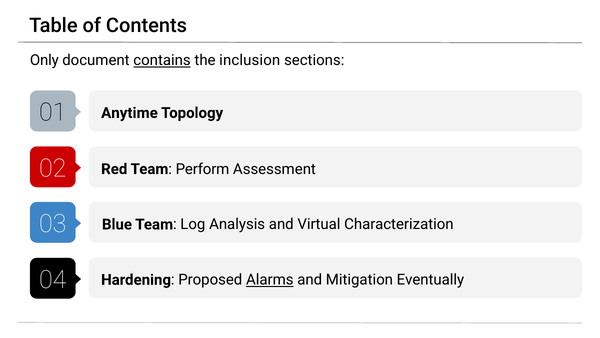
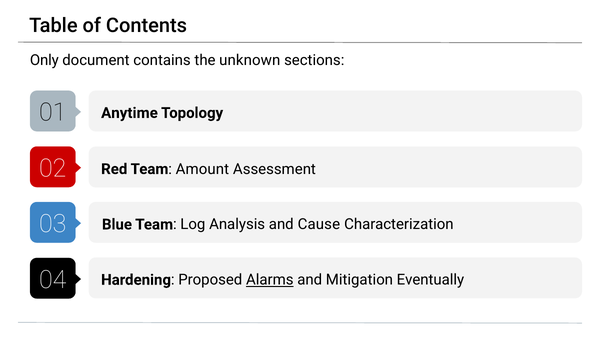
contains underline: present -> none
inclusion: inclusion -> unknown
Perform: Perform -> Amount
Virtual: Virtual -> Cause
